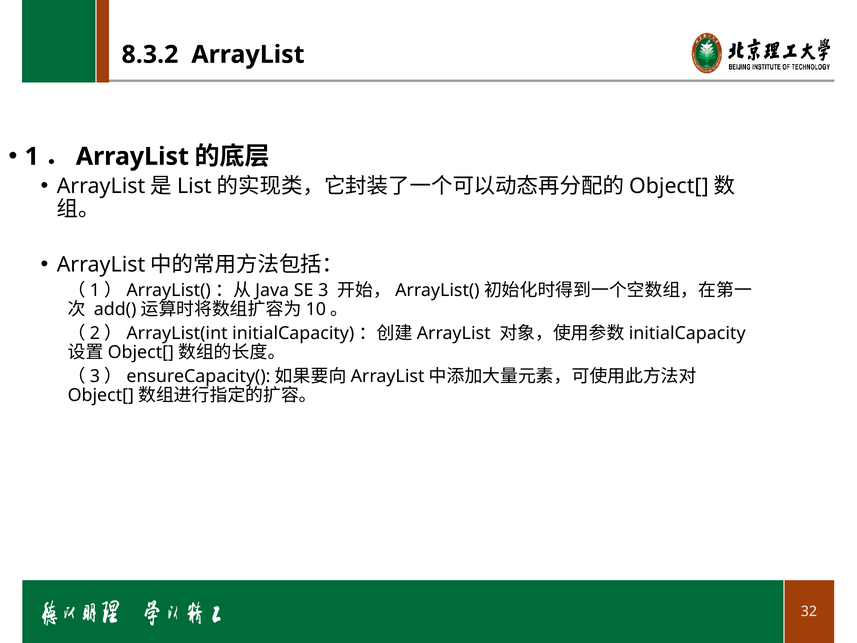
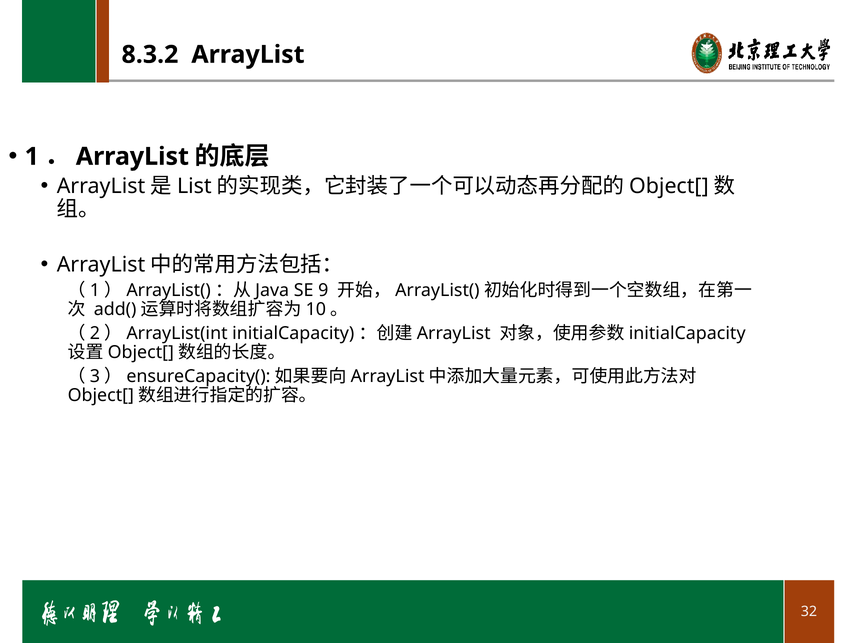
3: 3 -> 9
